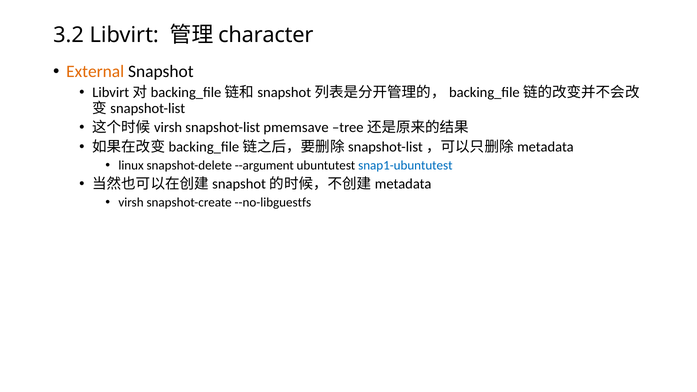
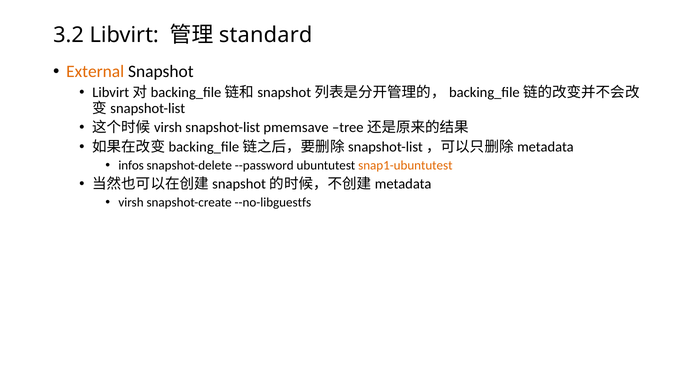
character: character -> standard
linux: linux -> infos
--argument: --argument -> --password
snap1-ubuntutest colour: blue -> orange
